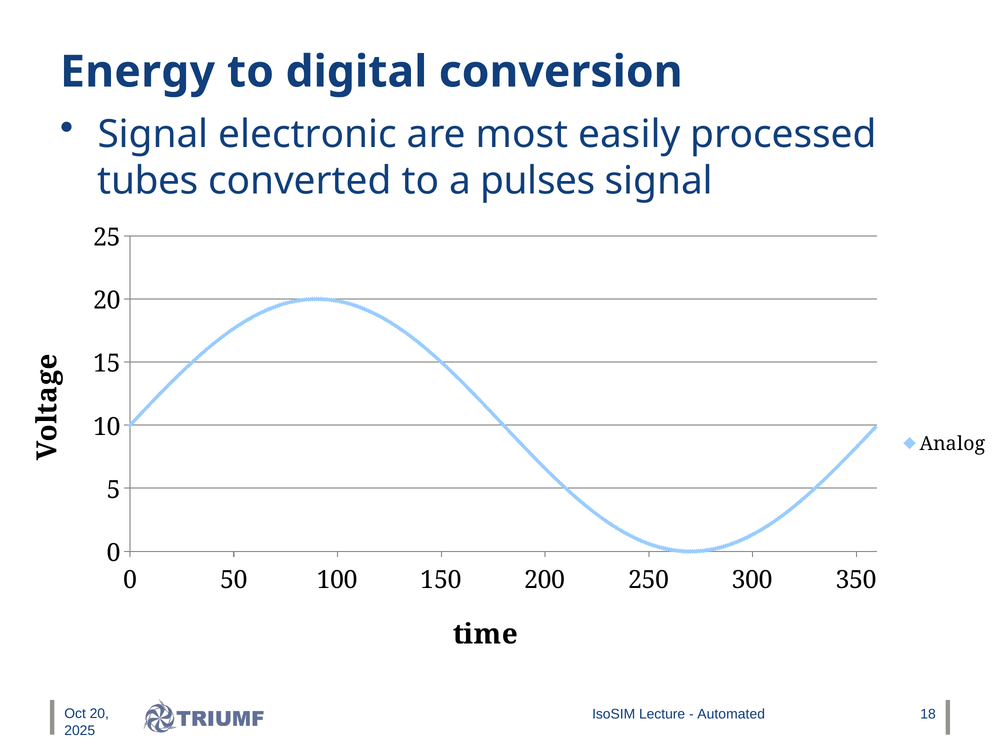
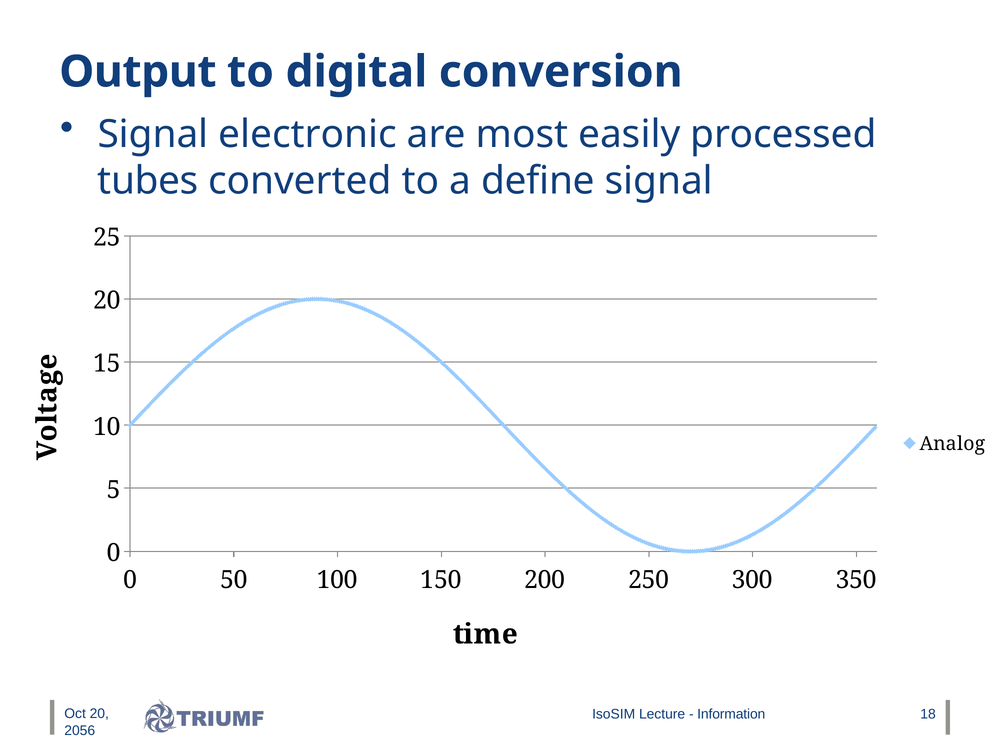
Energy: Energy -> Output
pulses: pulses -> define
Automated: Automated -> Information
2025: 2025 -> 2056
